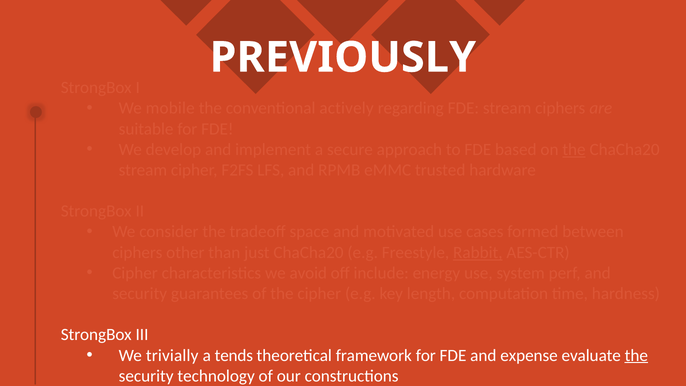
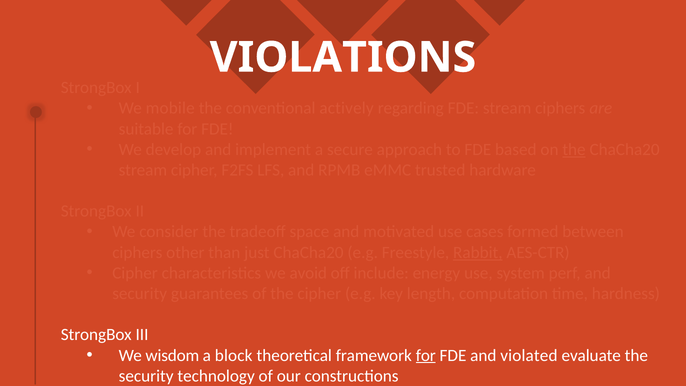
PREVIOUSLY: PREVIOUSLY -> VIOLATIONS
trivially: trivially -> wisdom
tends: tends -> block
for at (426, 355) underline: none -> present
expense: expense -> violated
the at (636, 355) underline: present -> none
